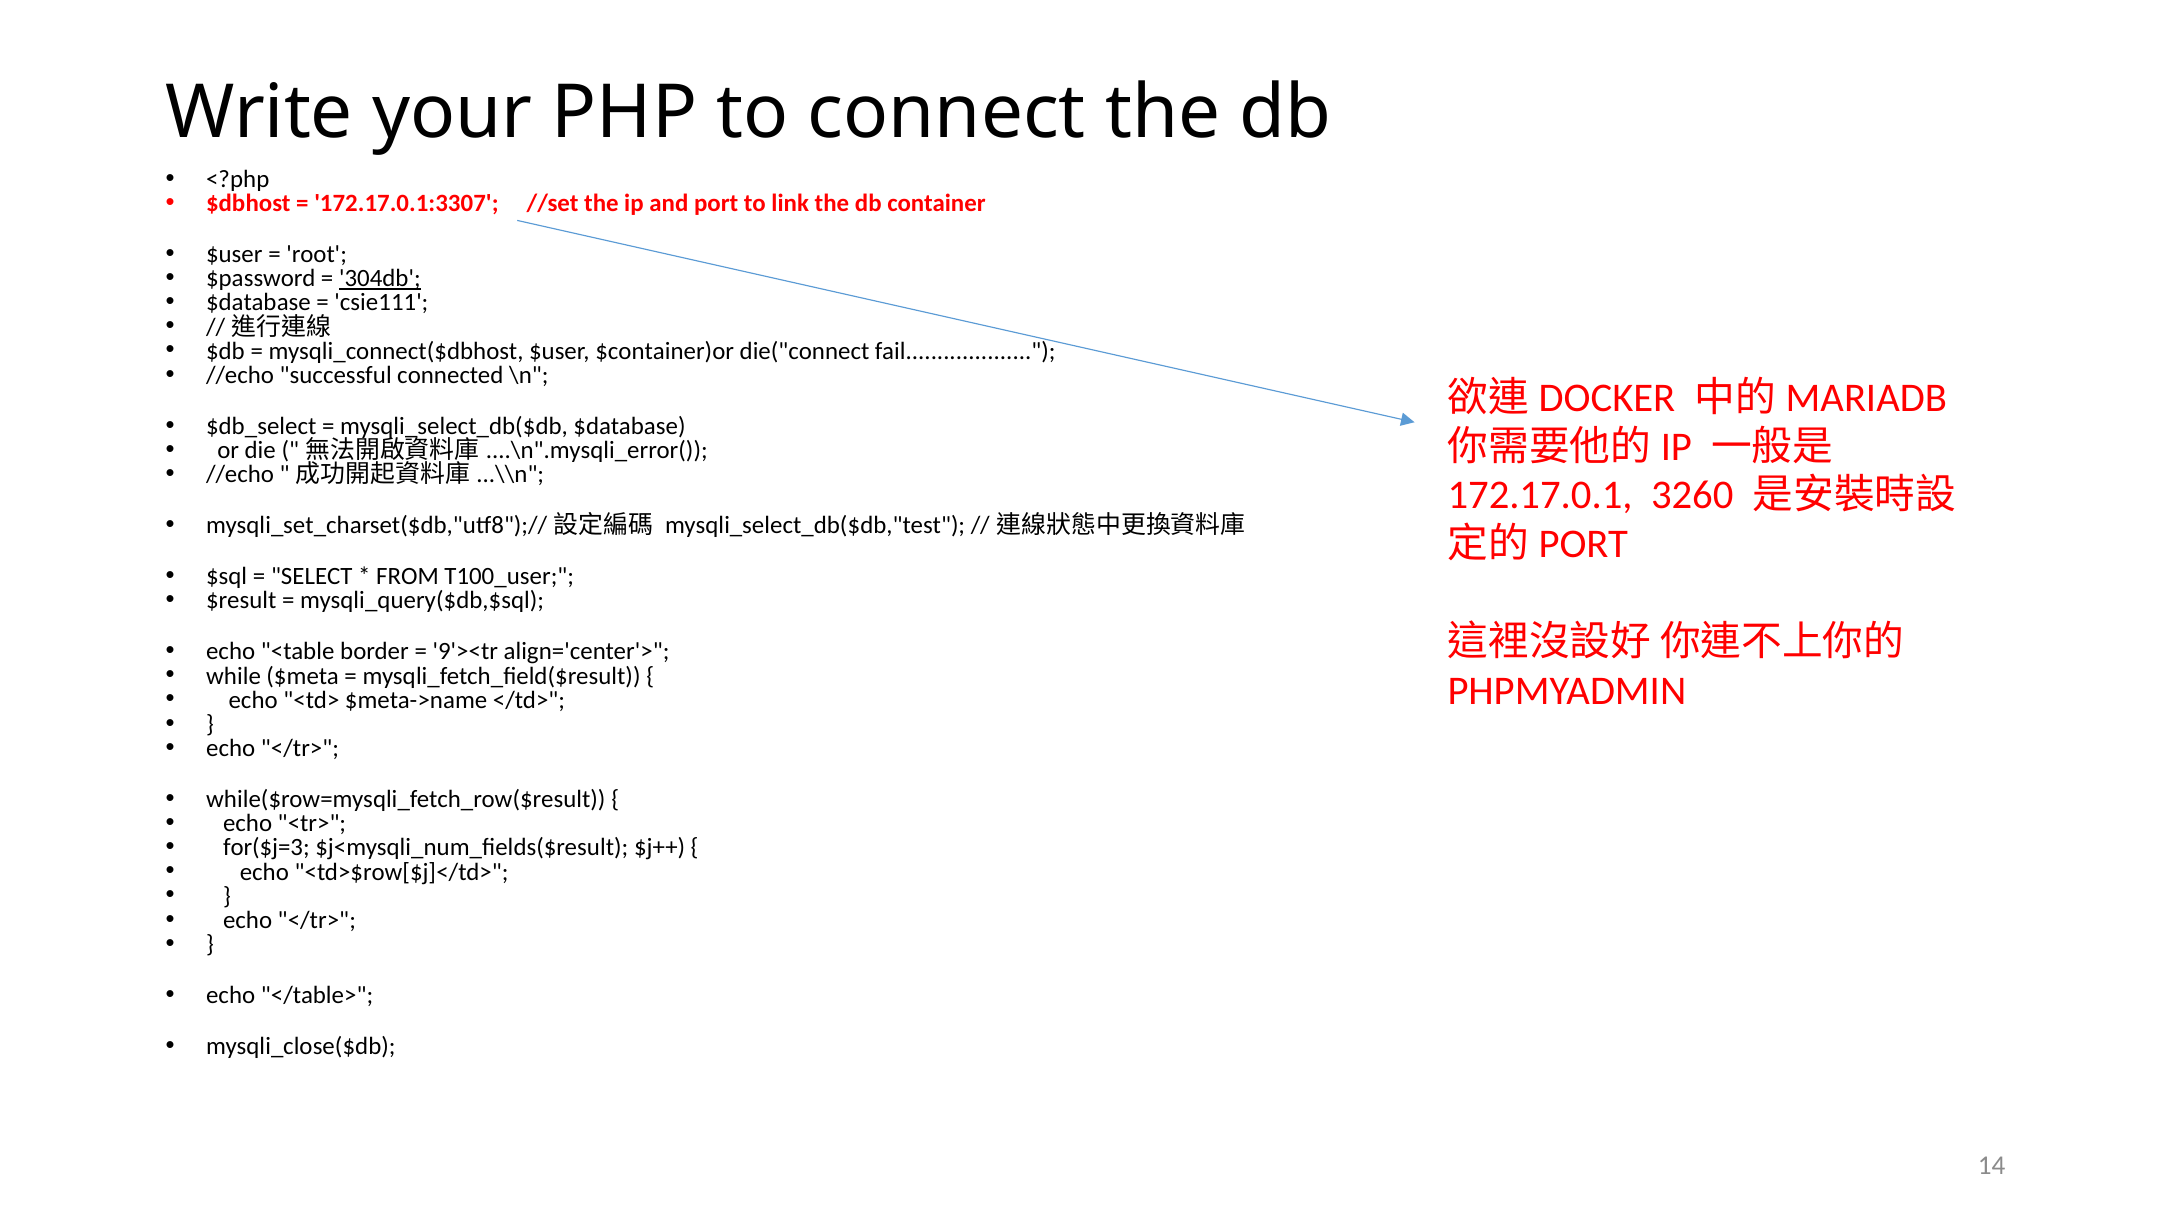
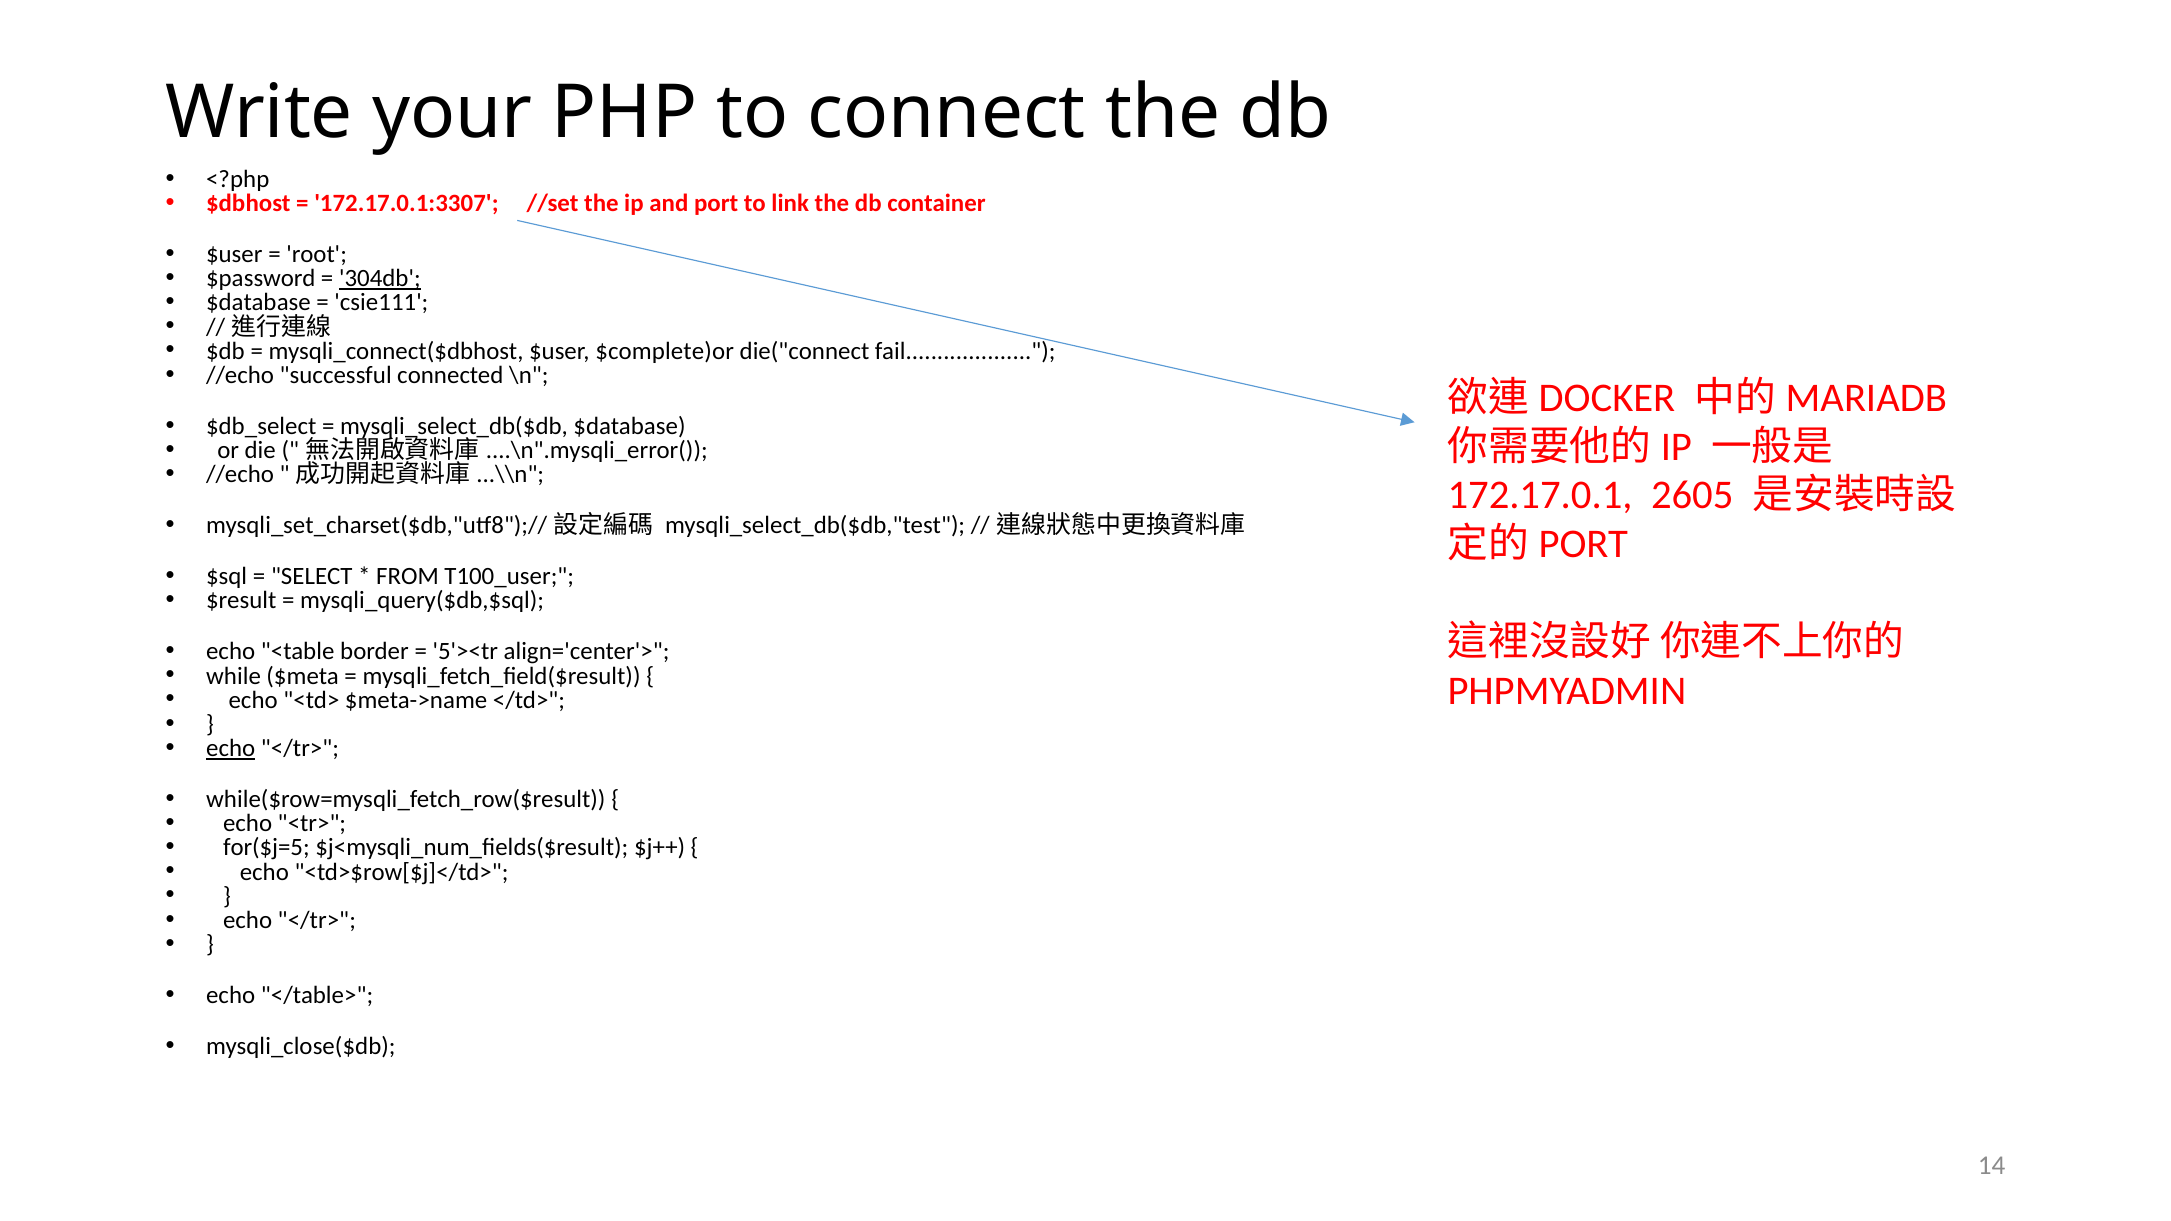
$container)or: $container)or -> $complete)or
3260: 3260 -> 2605
9'><tr: 9'><tr -> 5'><tr
echo at (231, 748) underline: none -> present
for($j=3: for($j=3 -> for($j=5
